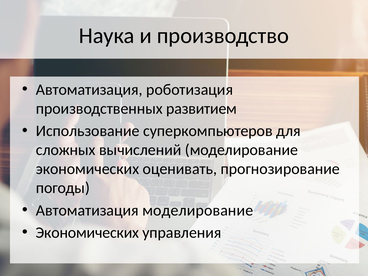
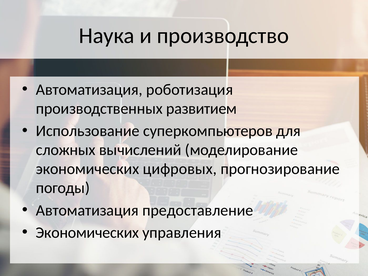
оценивать: оценивать -> цифровых
Автоматизация моделирование: моделирование -> предоставление
